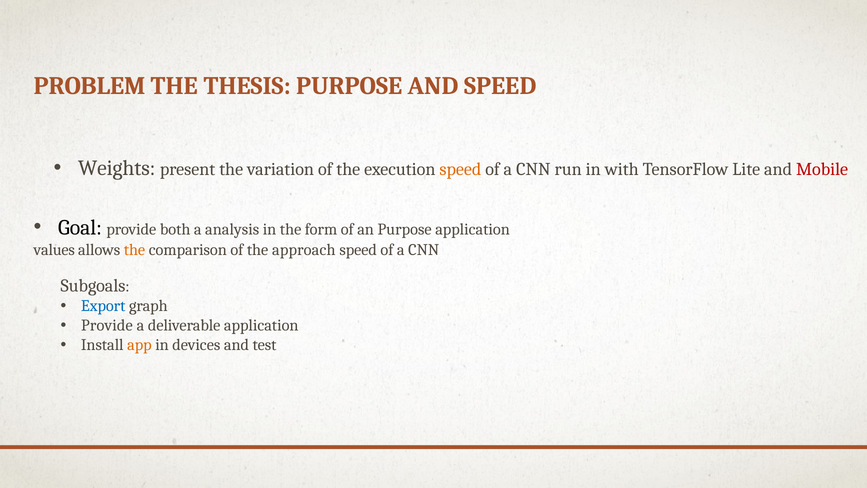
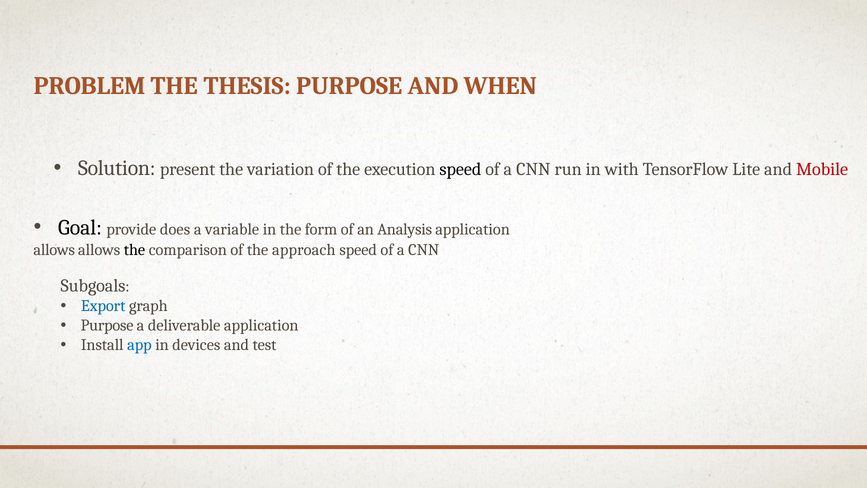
AND SPEED: SPEED -> WHEN
Weights: Weights -> Solution
speed at (460, 169) colour: orange -> black
both: both -> does
analysis: analysis -> variable
an Purpose: Purpose -> Analysis
values at (54, 250): values -> allows
the at (134, 250) colour: orange -> black
Provide at (107, 325): Provide -> Purpose
app colour: orange -> blue
